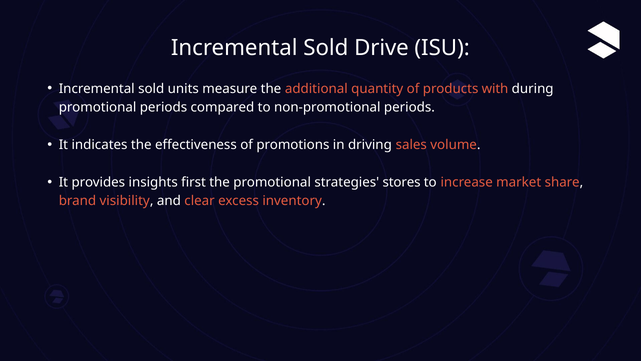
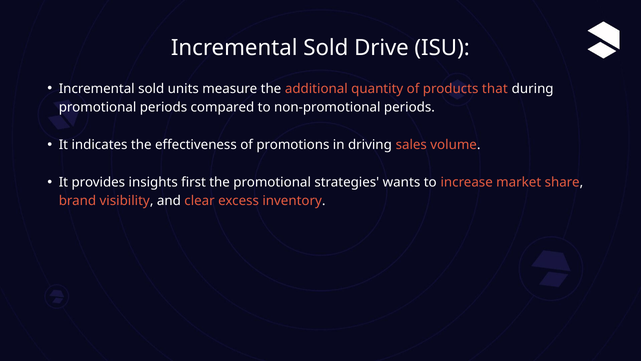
with: with -> that
stores: stores -> wants
